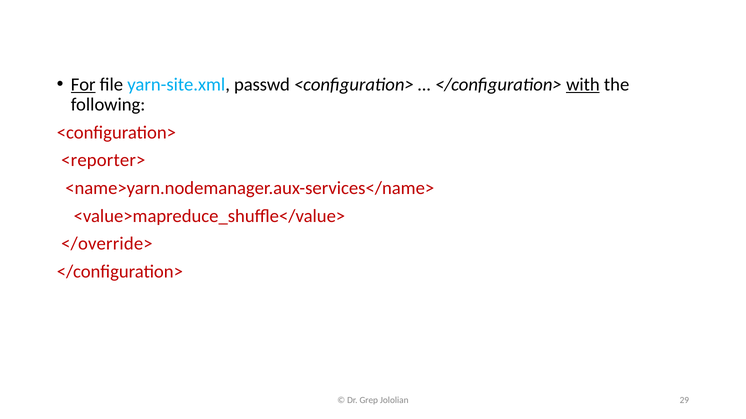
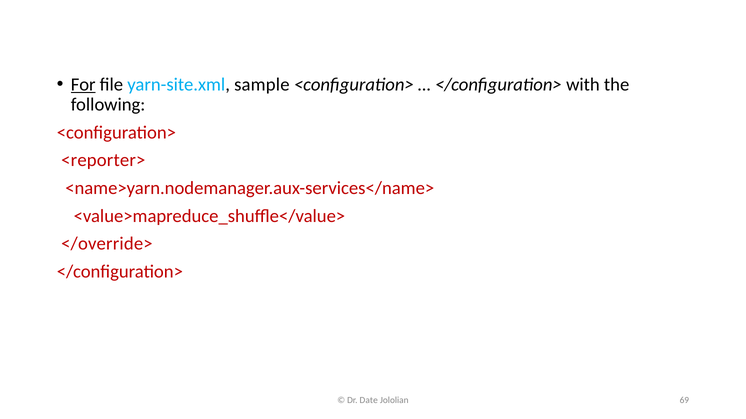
passwd: passwd -> sample
with underline: present -> none
Grep: Grep -> Date
29: 29 -> 69
